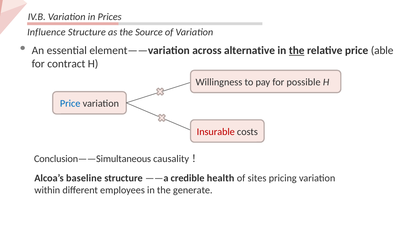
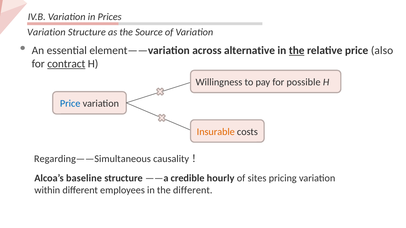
Influence at (46, 32): Influence -> Variation
able: able -> also
contract underline: none -> present
Insurable colour: red -> orange
Conclusion——Simultaneous: Conclusion——Simultaneous -> Regarding——Simultaneous
health: health -> hourly
the generate: generate -> different
